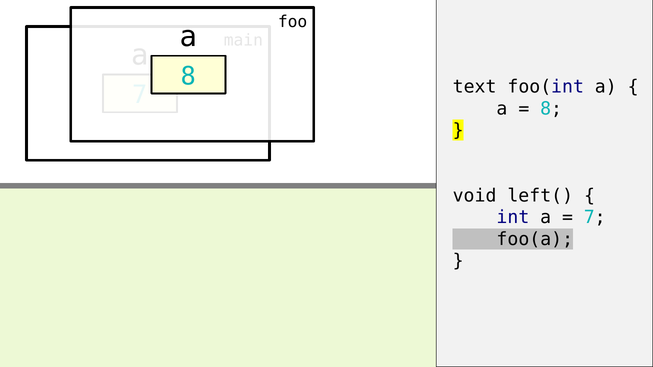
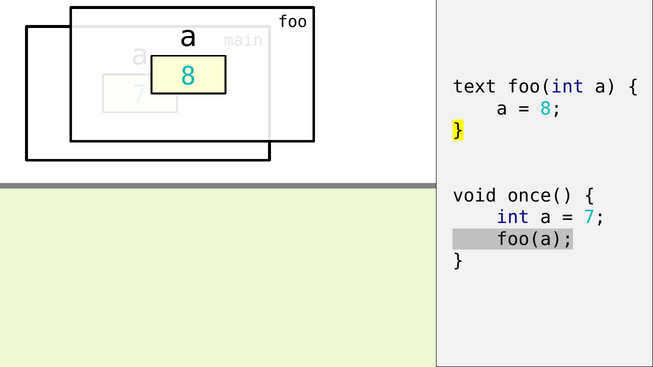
left(: left( -> once(
